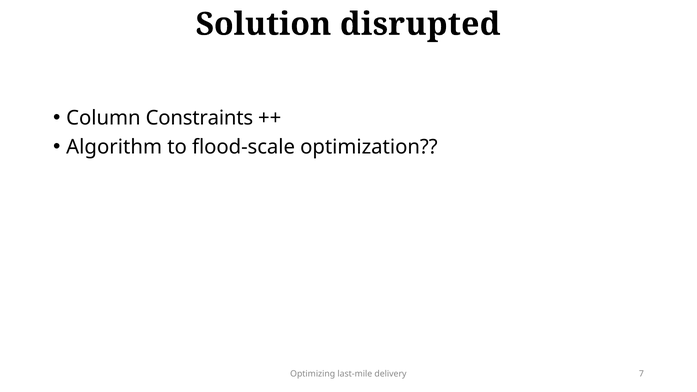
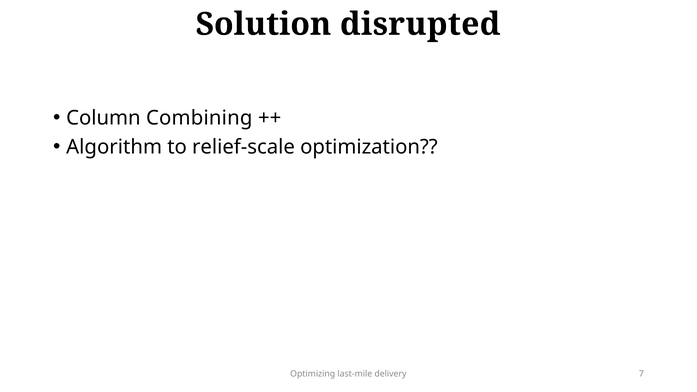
Constraints: Constraints -> Combining
flood-scale: flood-scale -> relief-scale
